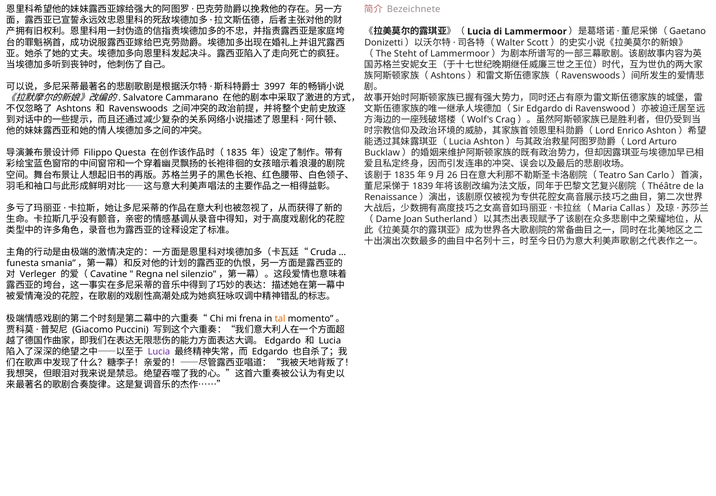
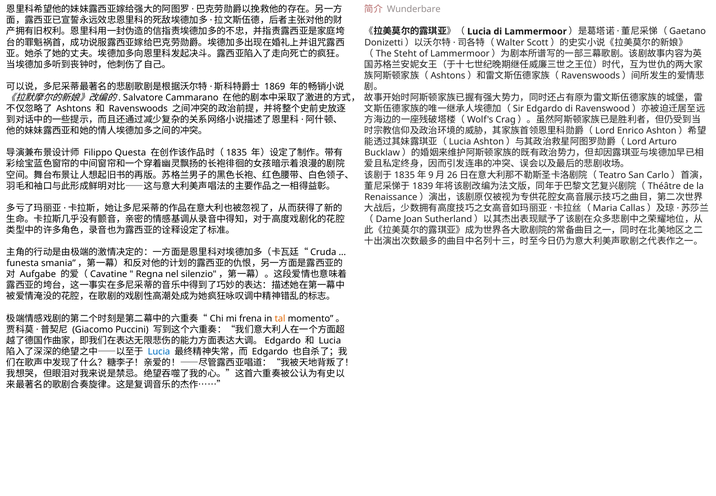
Bezeichnete: Bezeichnete -> Wunderbare
3997: 3997 -> 1869
Verleger: Verleger -> Aufgabe
Lucia at (159, 351) colour: purple -> blue
